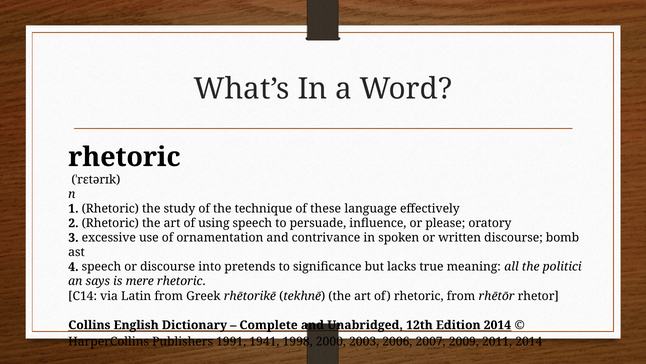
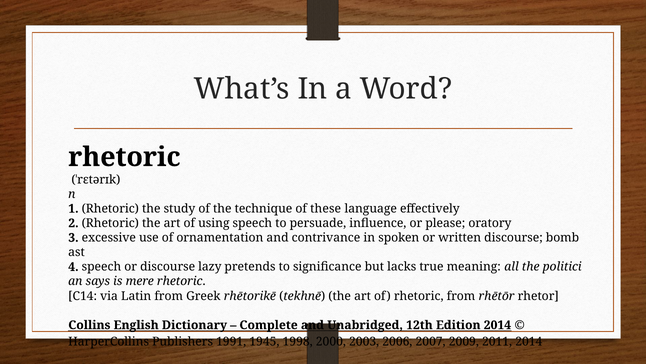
into: into -> lazy
1941: 1941 -> 1945
